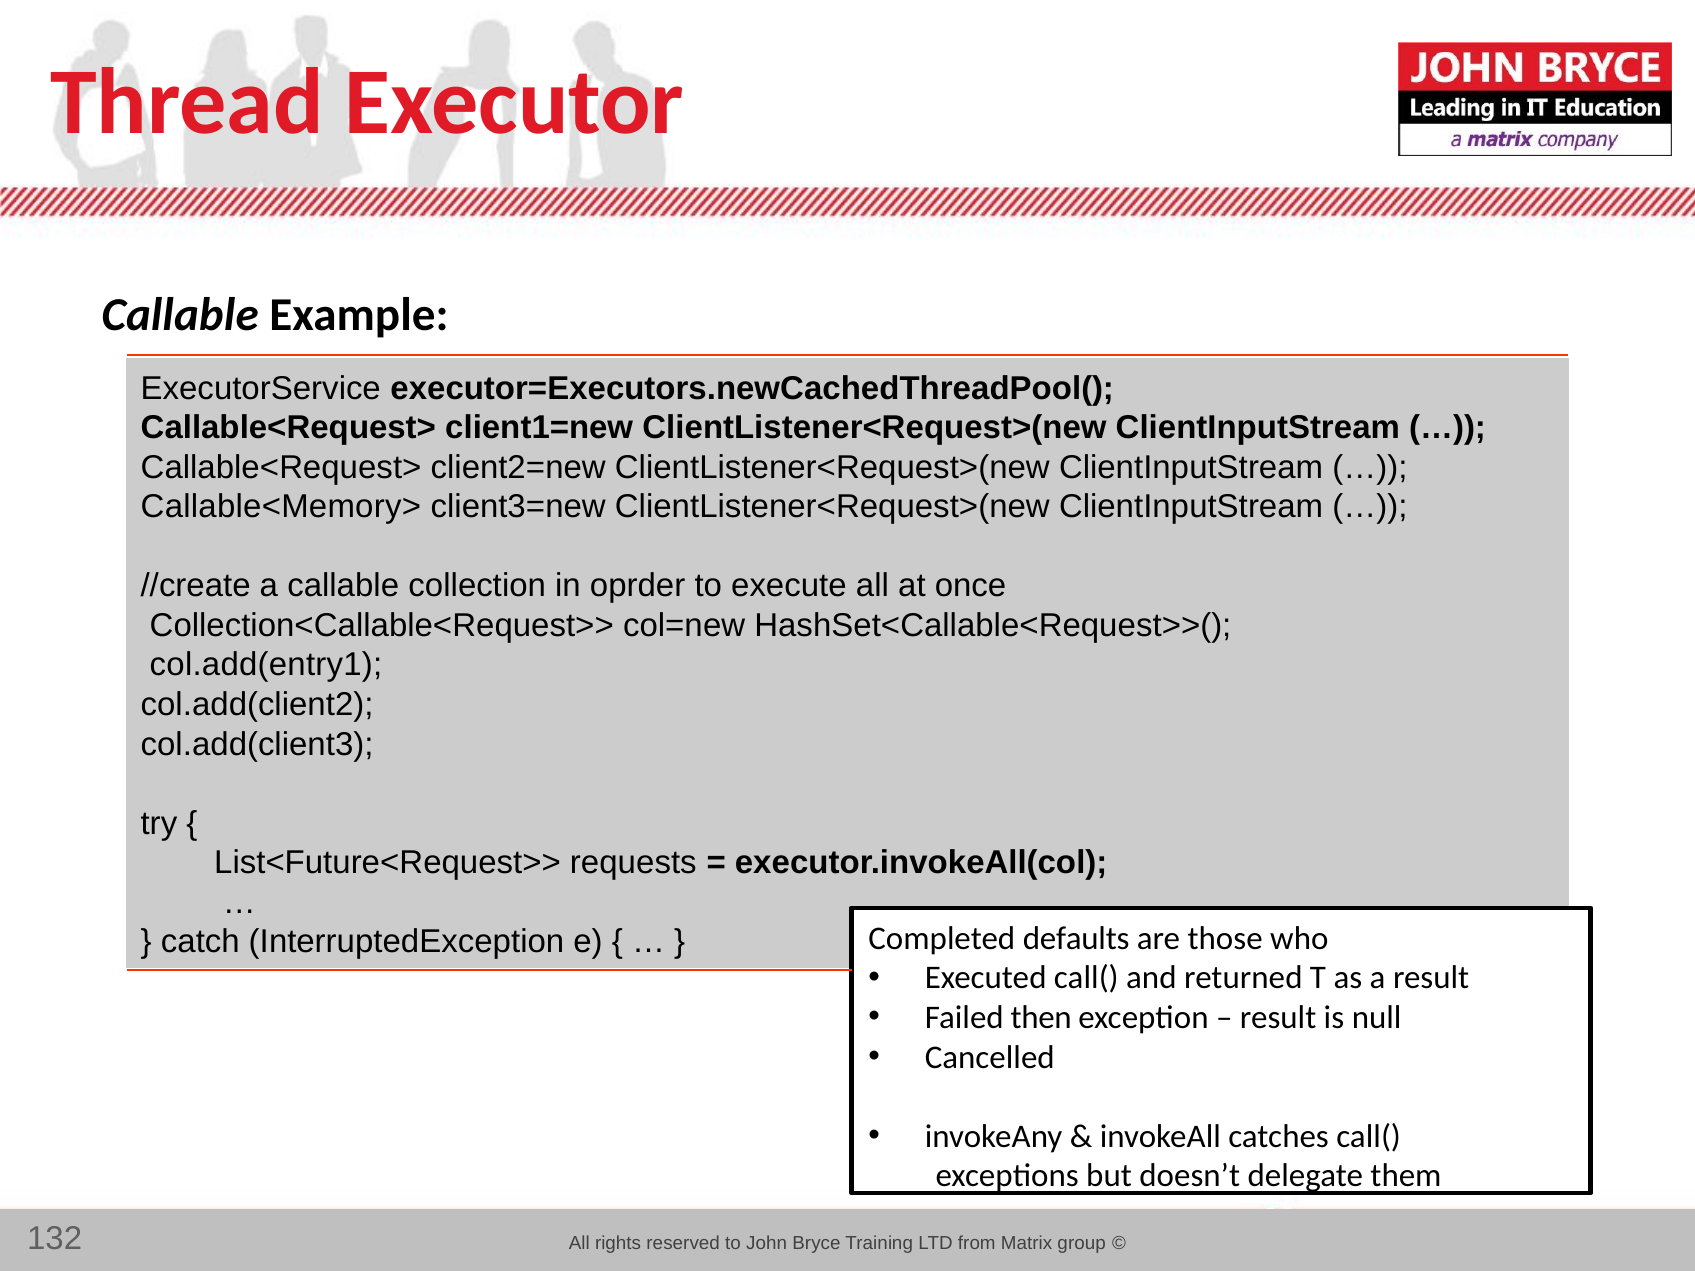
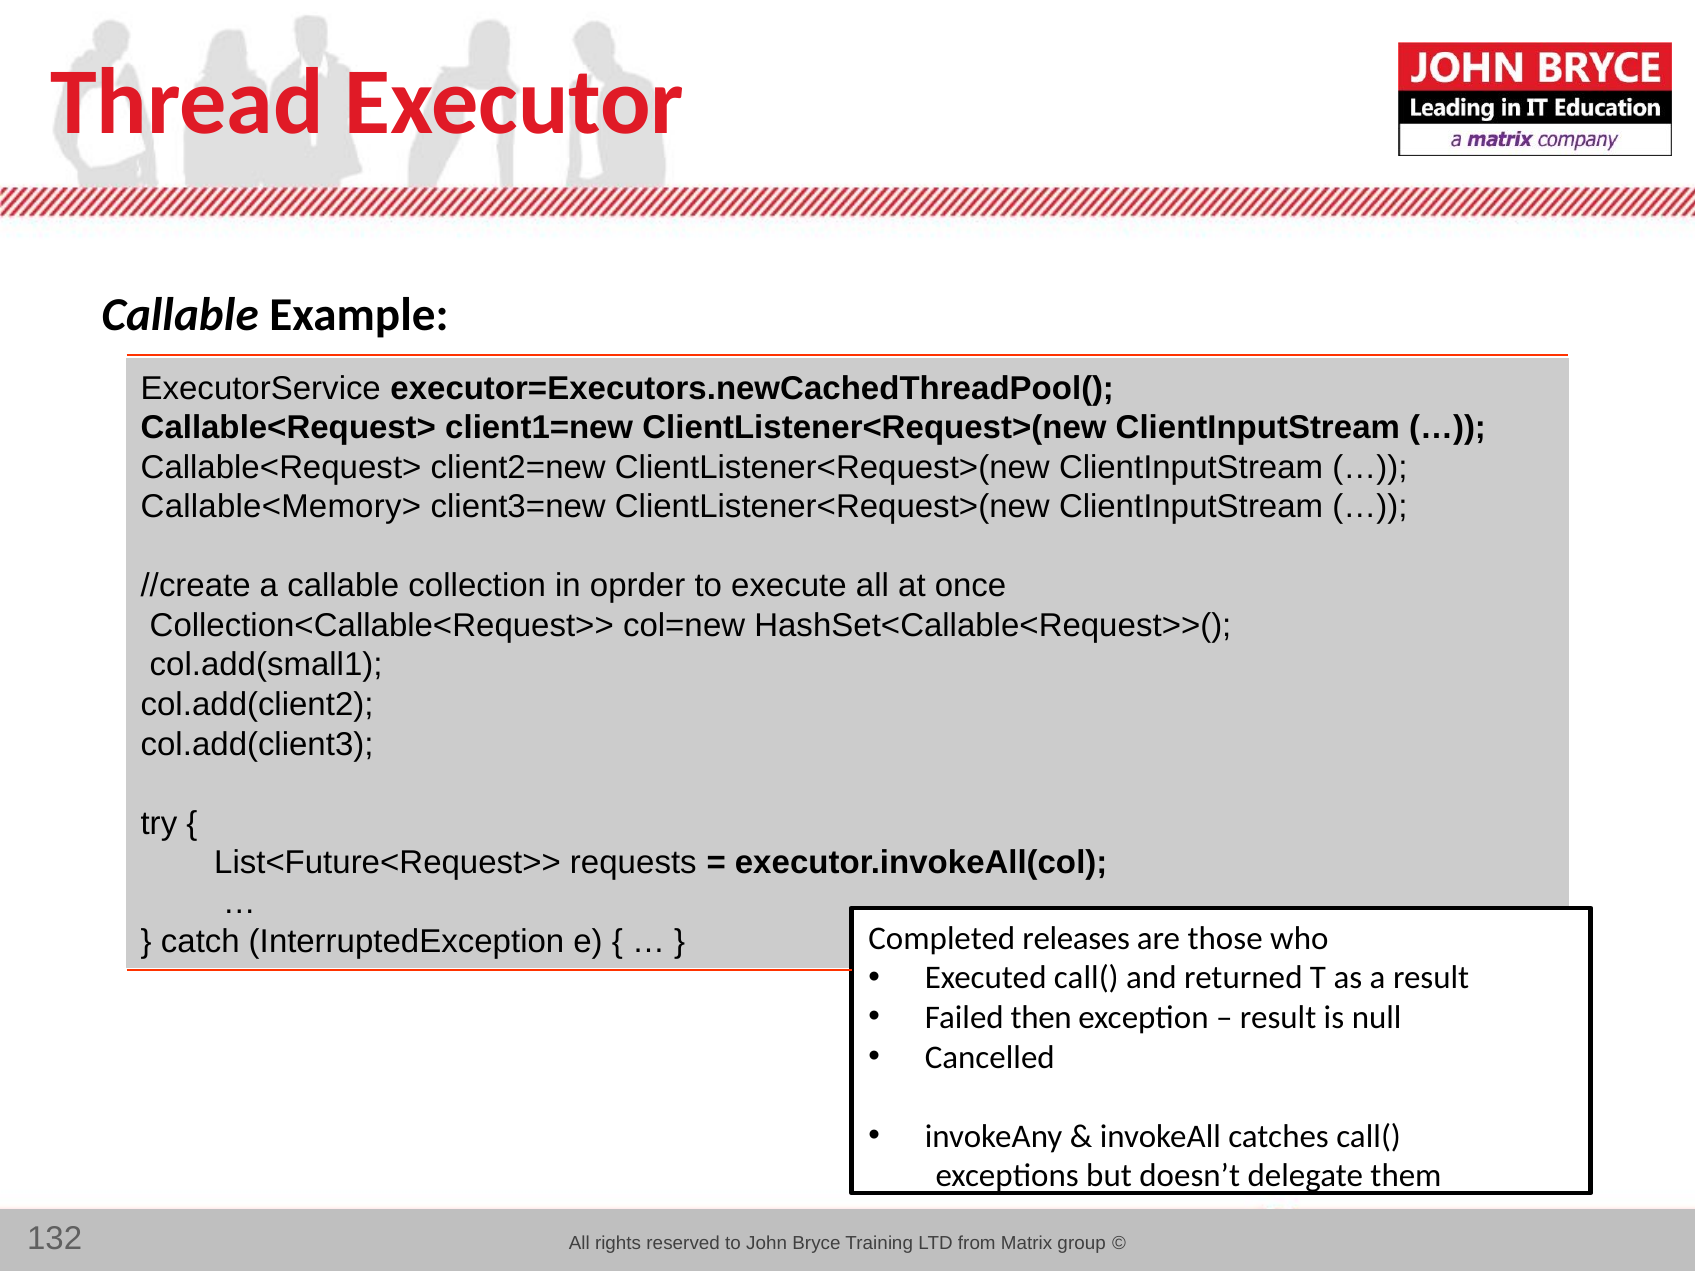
col.add(entry1: col.add(entry1 -> col.add(small1
defaults: defaults -> releases
